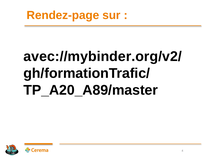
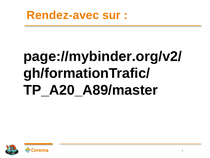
Rendez-page: Rendez-page -> Rendez-avec
avec://mybinder.org/v2/: avec://mybinder.org/v2/ -> page://mybinder.org/v2/
